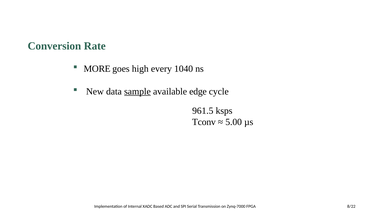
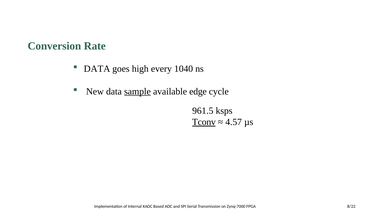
MORE at (97, 69): MORE -> DATA
Tconv underline: none -> present
5.00: 5.00 -> 4.57
